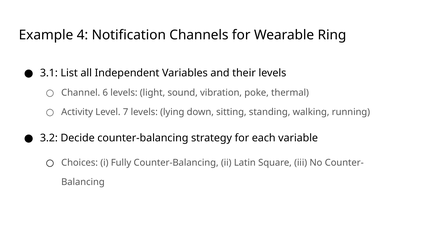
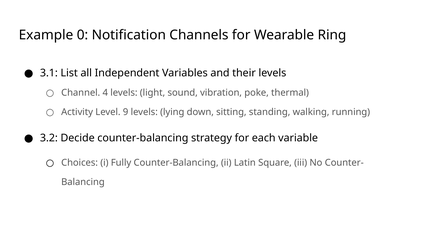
4: 4 -> 0
6: 6 -> 4
7: 7 -> 9
